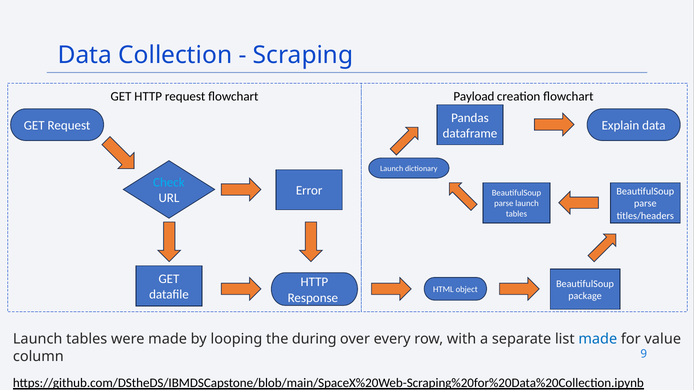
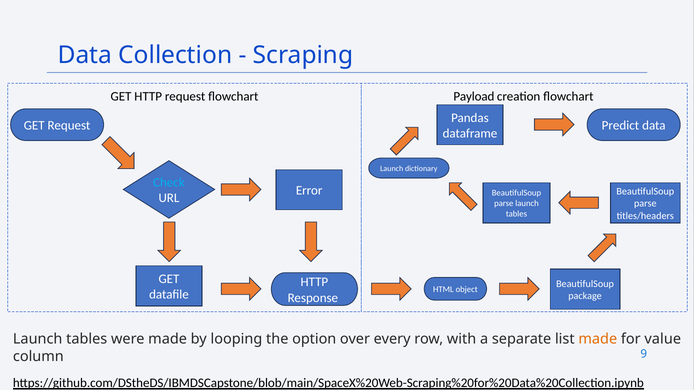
Explain: Explain -> Predict
during: during -> option
made at (598, 339) colour: blue -> orange
